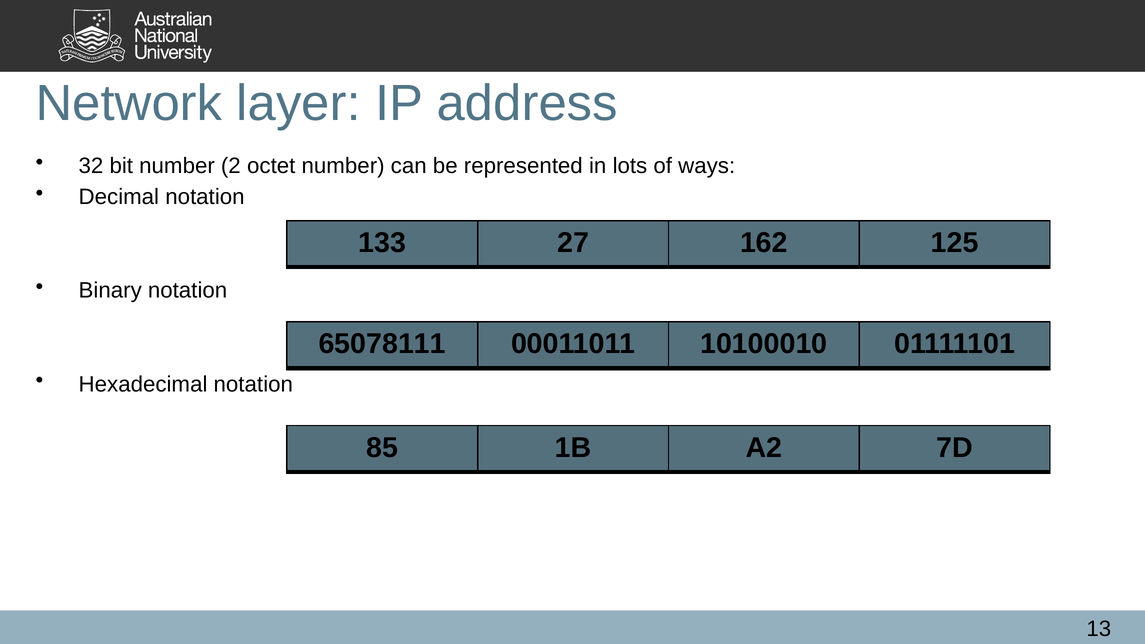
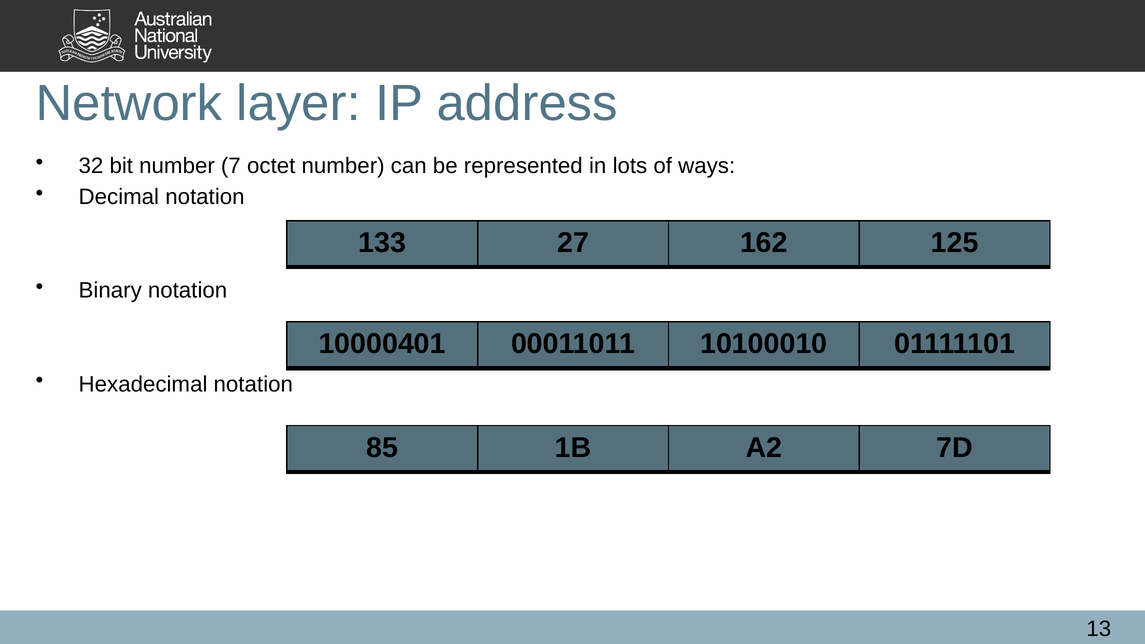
2: 2 -> 7
65078111: 65078111 -> 10000401
